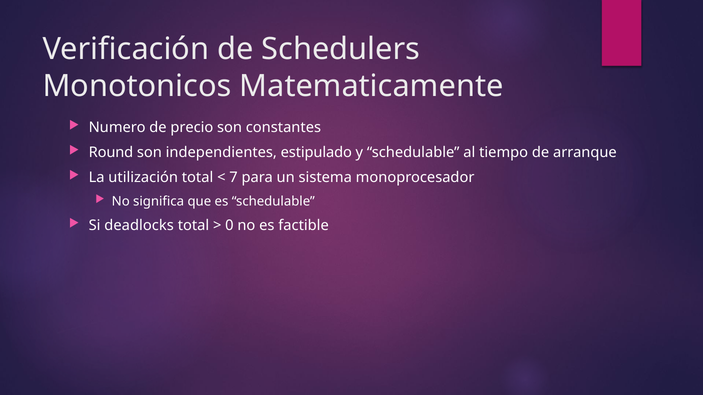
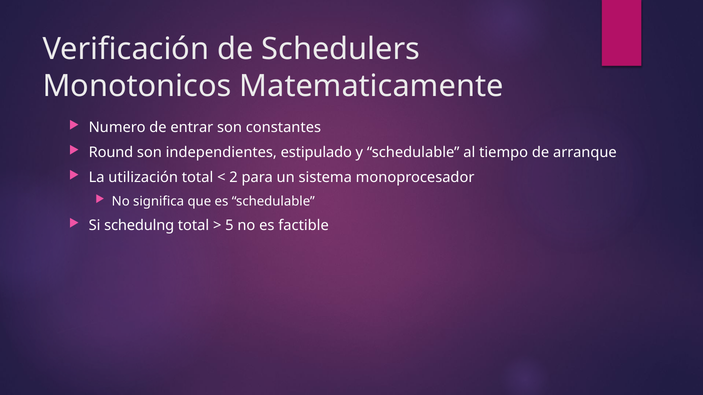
precio: precio -> entrar
7: 7 -> 2
deadlocks: deadlocks -> schedulng
0: 0 -> 5
